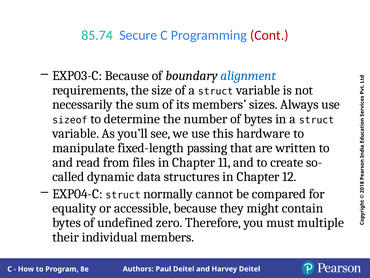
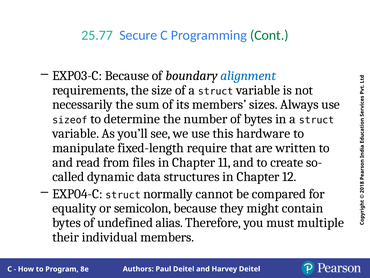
85.74: 85.74 -> 25.77
Cont colour: red -> green
passing: passing -> require
accessible: accessible -> semicolon
zero: zero -> alias
